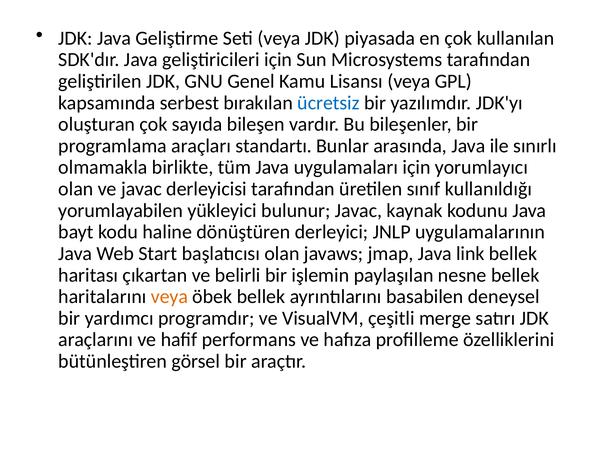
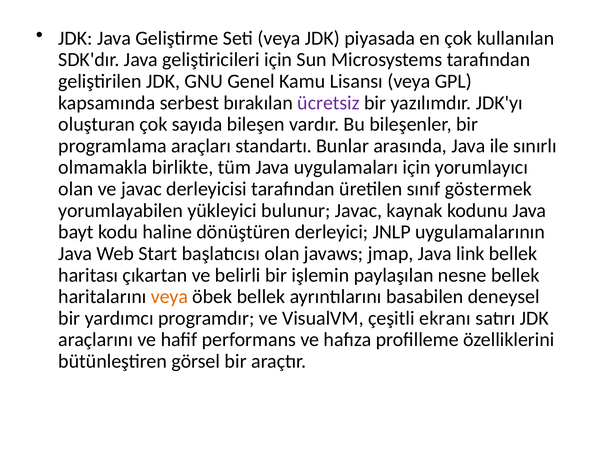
ücretsiz colour: blue -> purple
kullanıldığı: kullanıldığı -> göstermek
merge: merge -> ekranı
